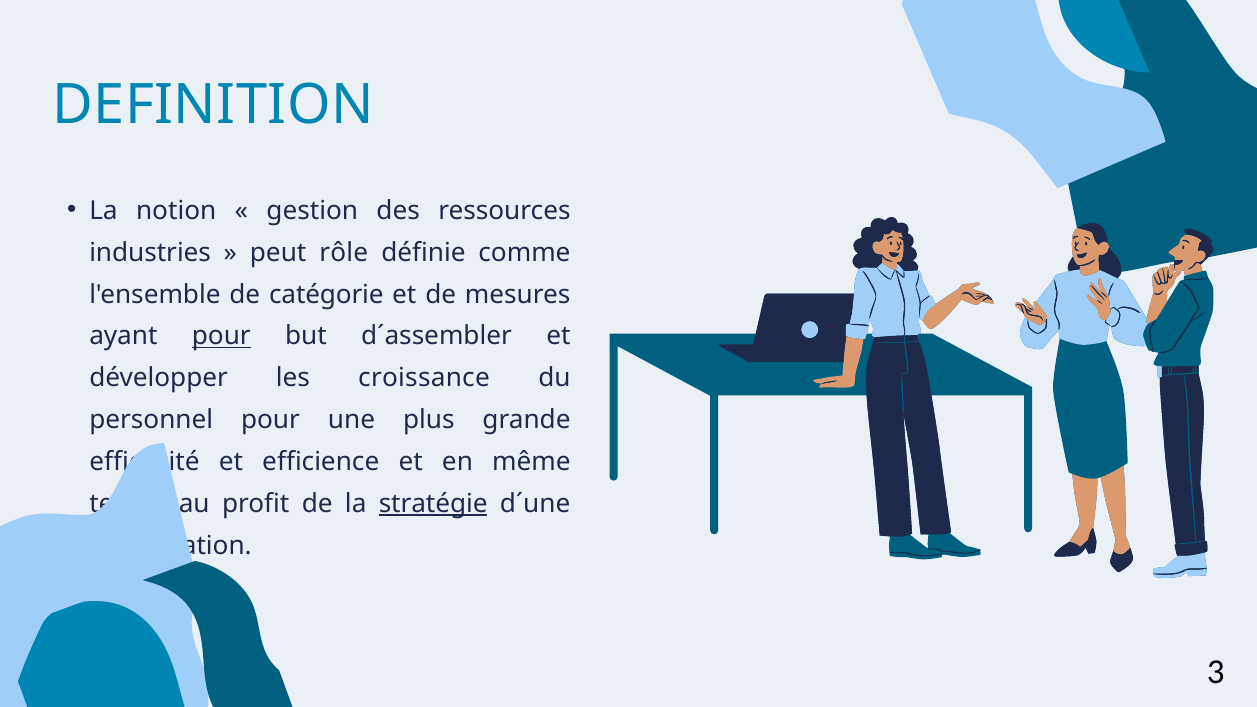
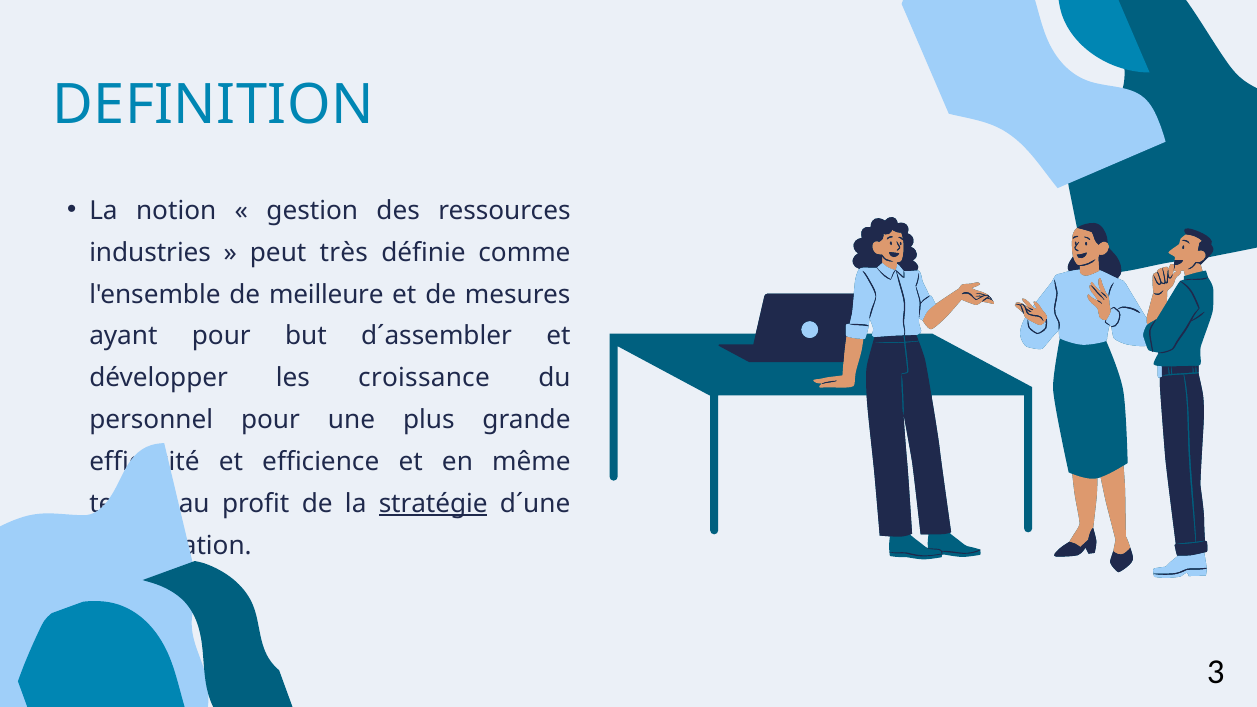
rôle: rôle -> très
catégorie: catégorie -> meilleure
pour at (221, 336) underline: present -> none
